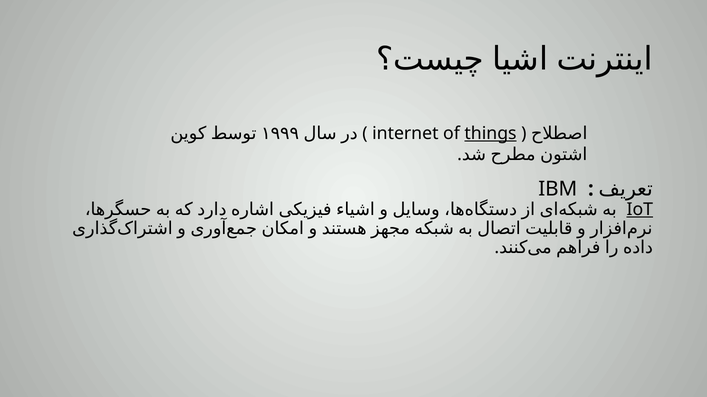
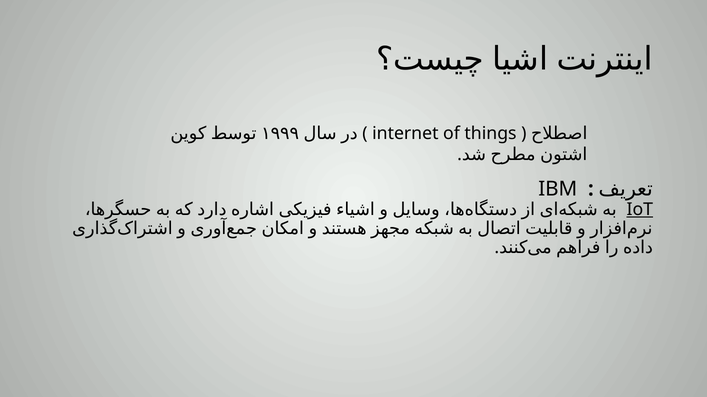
things underline: present -> none
